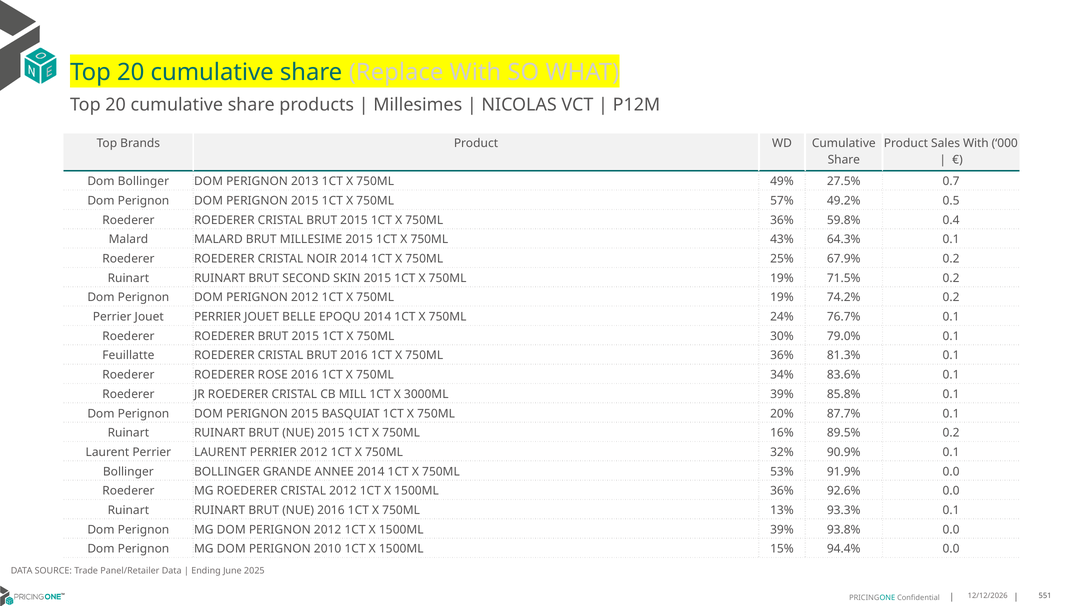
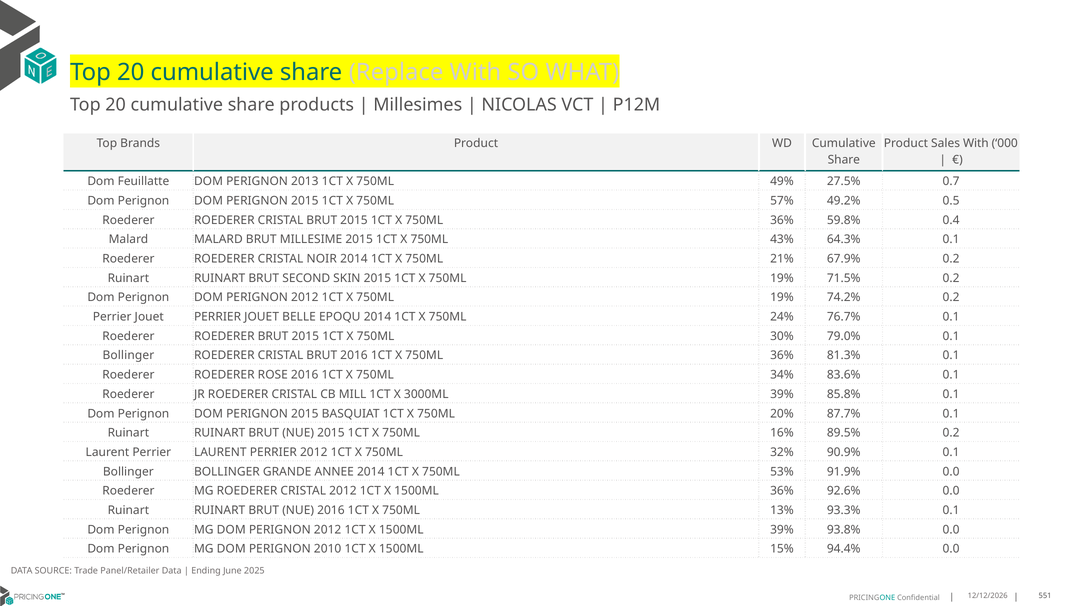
Dom Bollinger: Bollinger -> Feuillatte
25%: 25% -> 21%
Feuillatte at (128, 356): Feuillatte -> Bollinger
